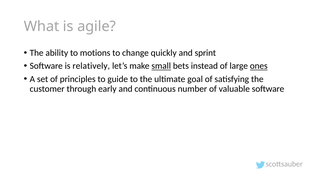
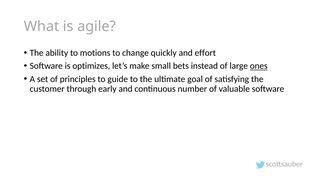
sprint: sprint -> effort
relatively: relatively -> optimizes
small underline: present -> none
